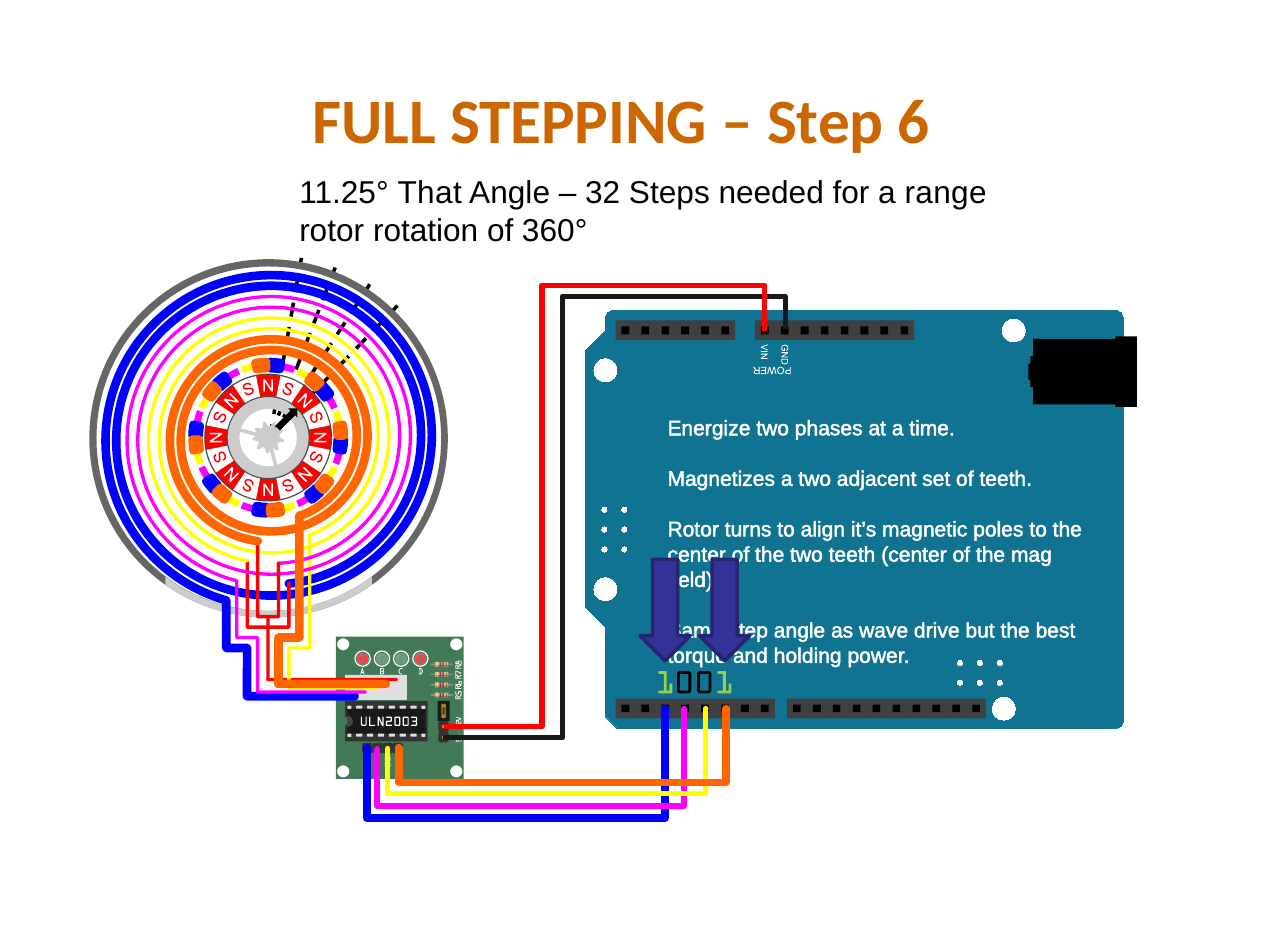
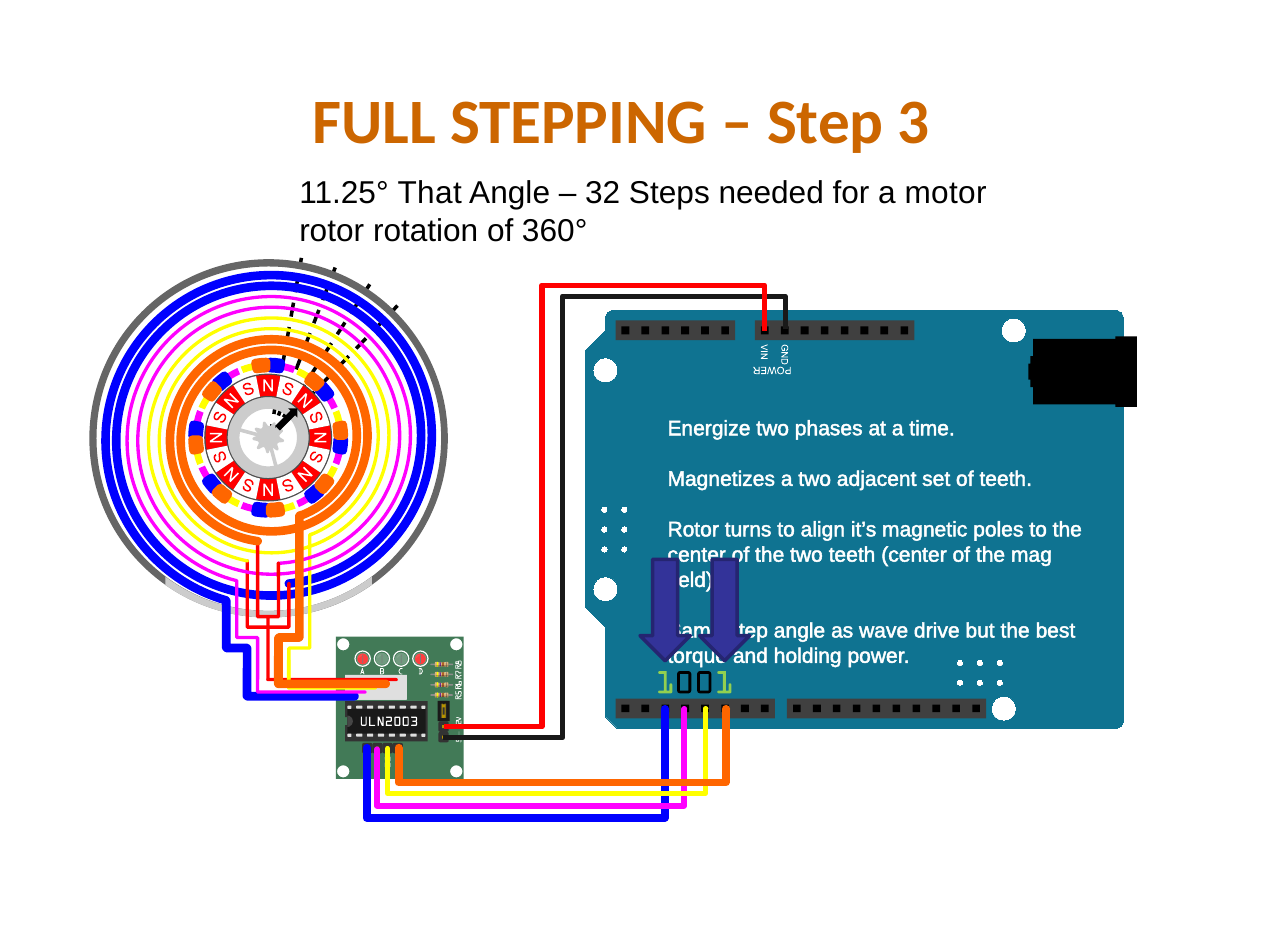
6: 6 -> 3
range: range -> motor
